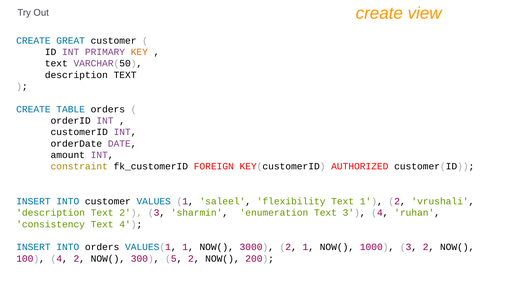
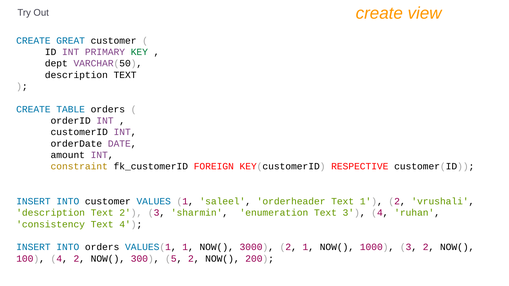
KEY colour: orange -> green
text at (56, 64): text -> dept
AUTHORIZED: AUTHORIZED -> RESPECTIVE
flexibility: flexibility -> orderheader
